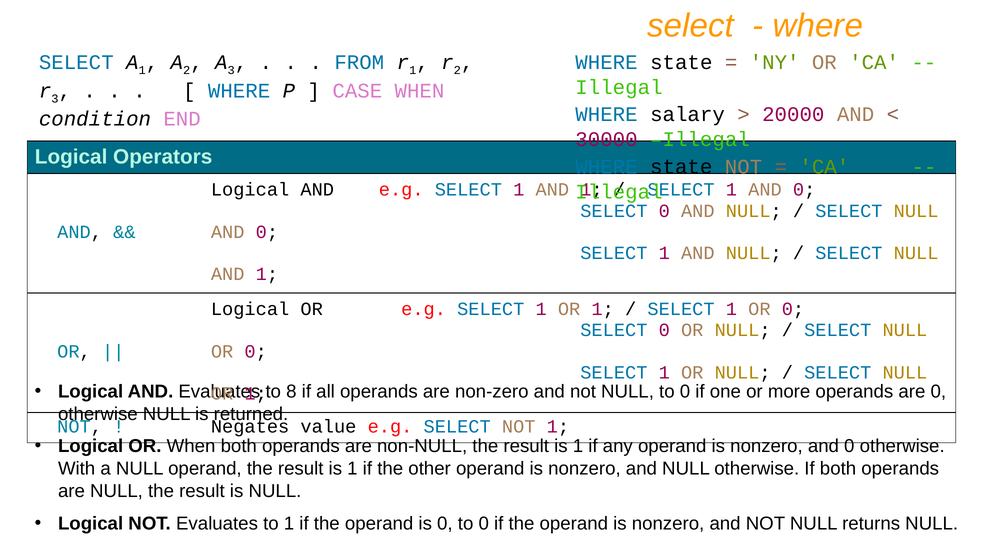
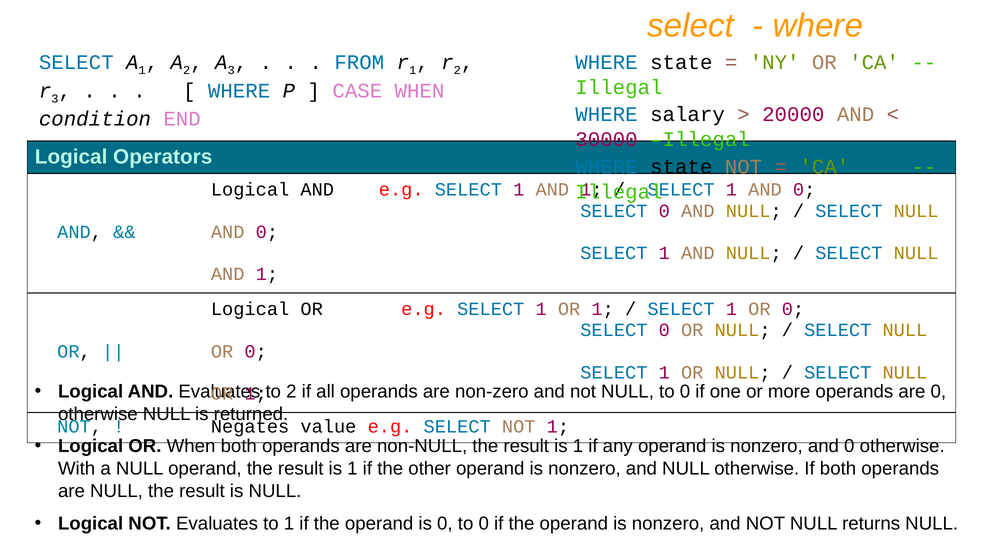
to 8: 8 -> 2
